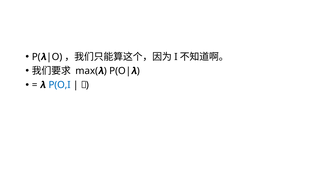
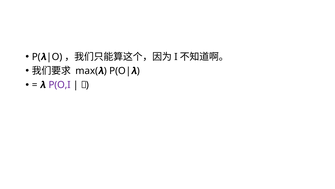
P(O,I colour: blue -> purple
